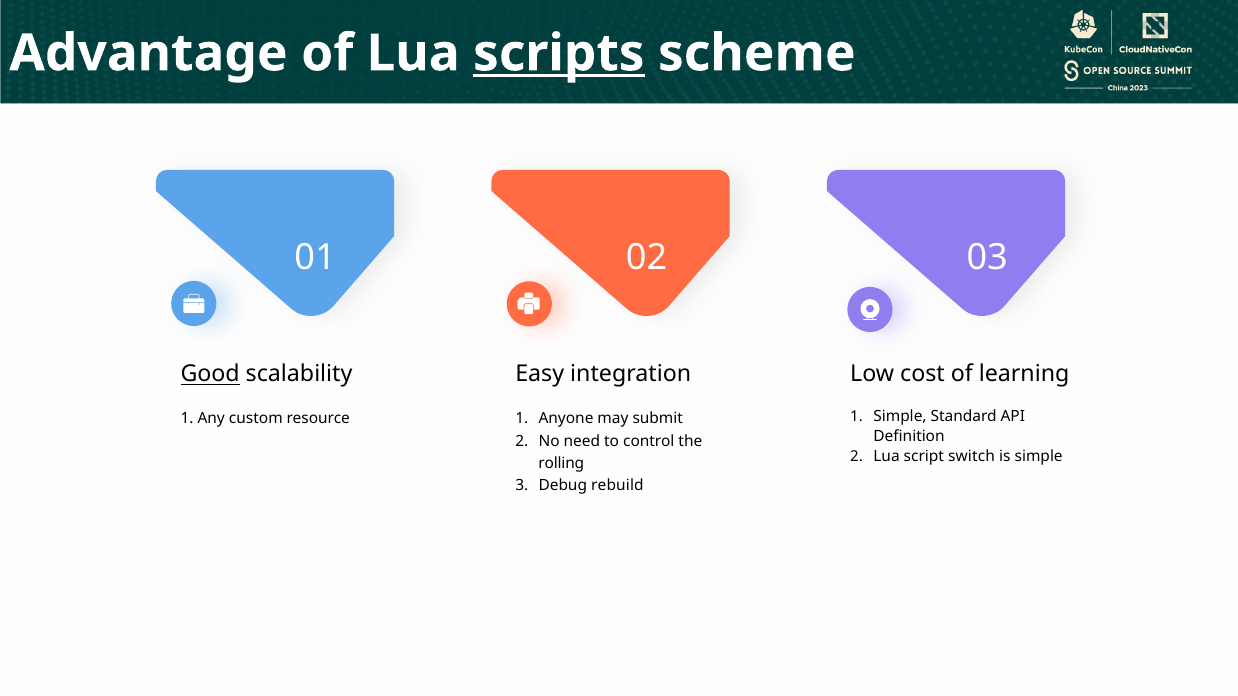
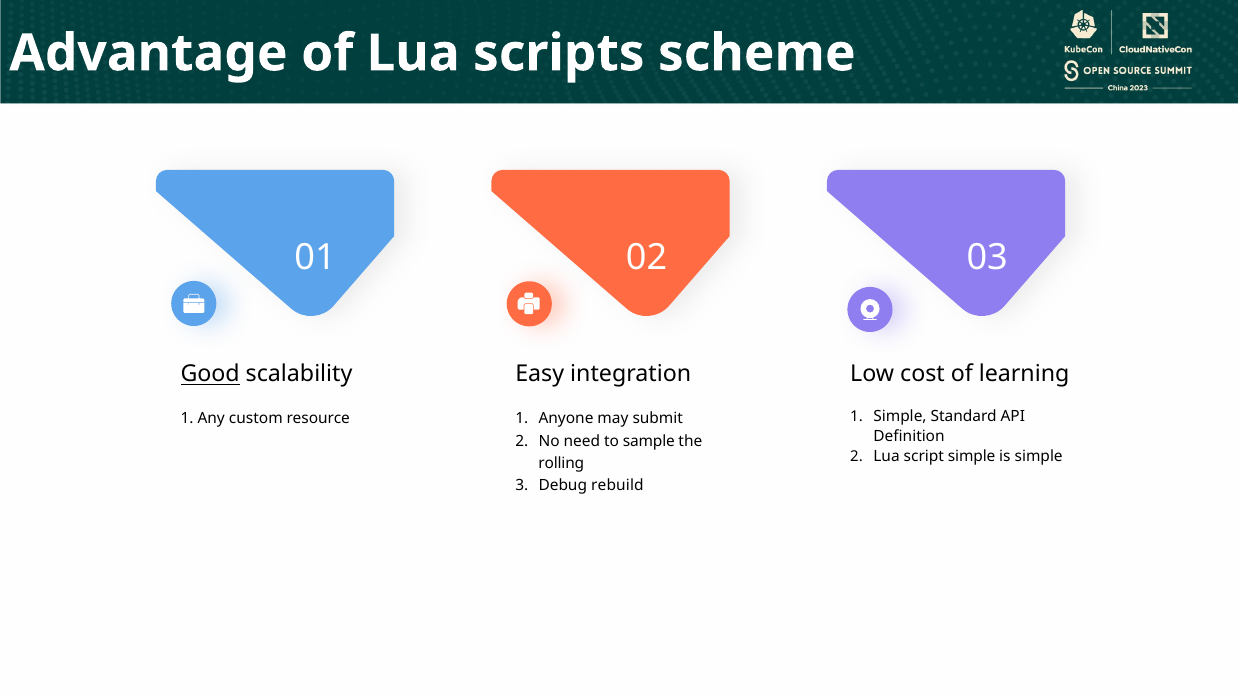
scripts underline: present -> none
control: control -> sample
script switch: switch -> simple
